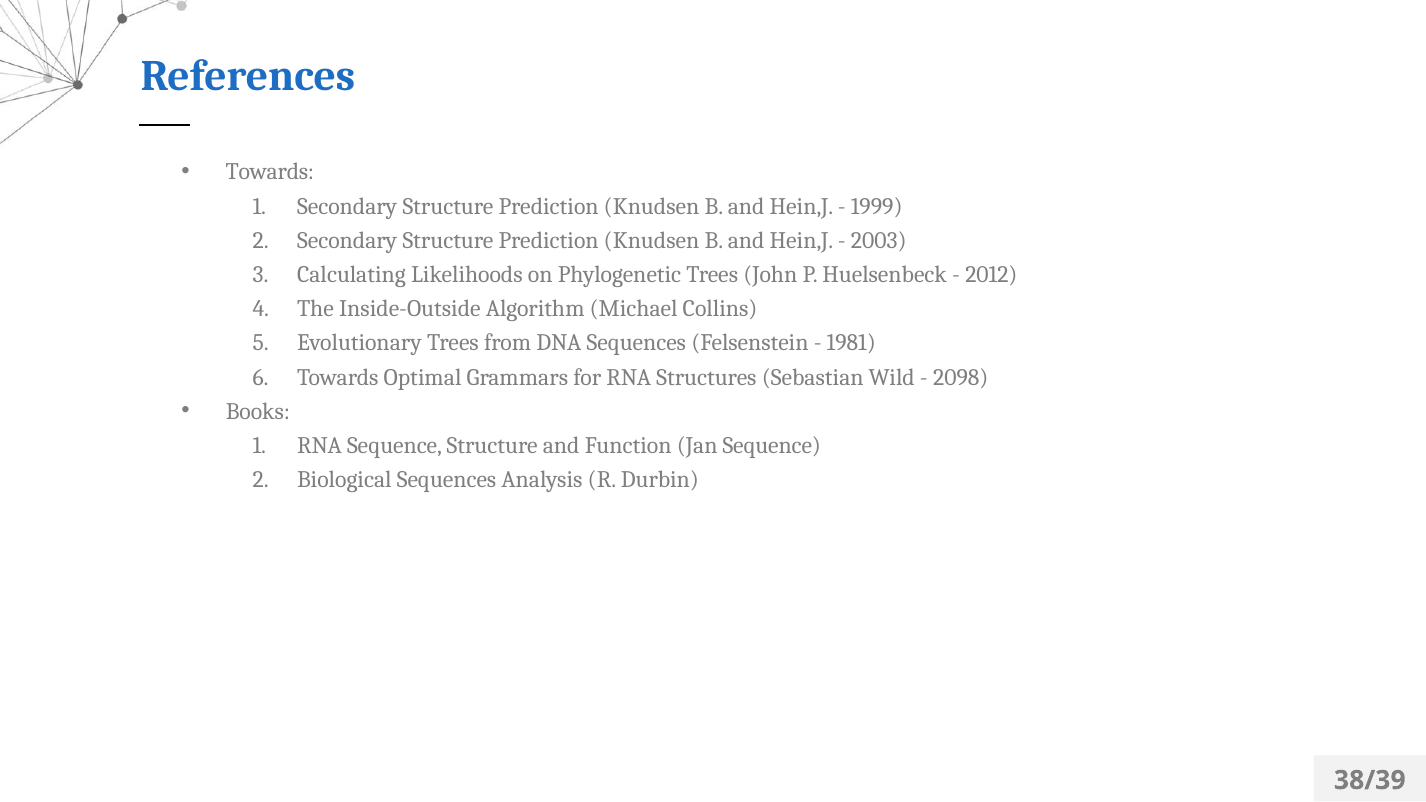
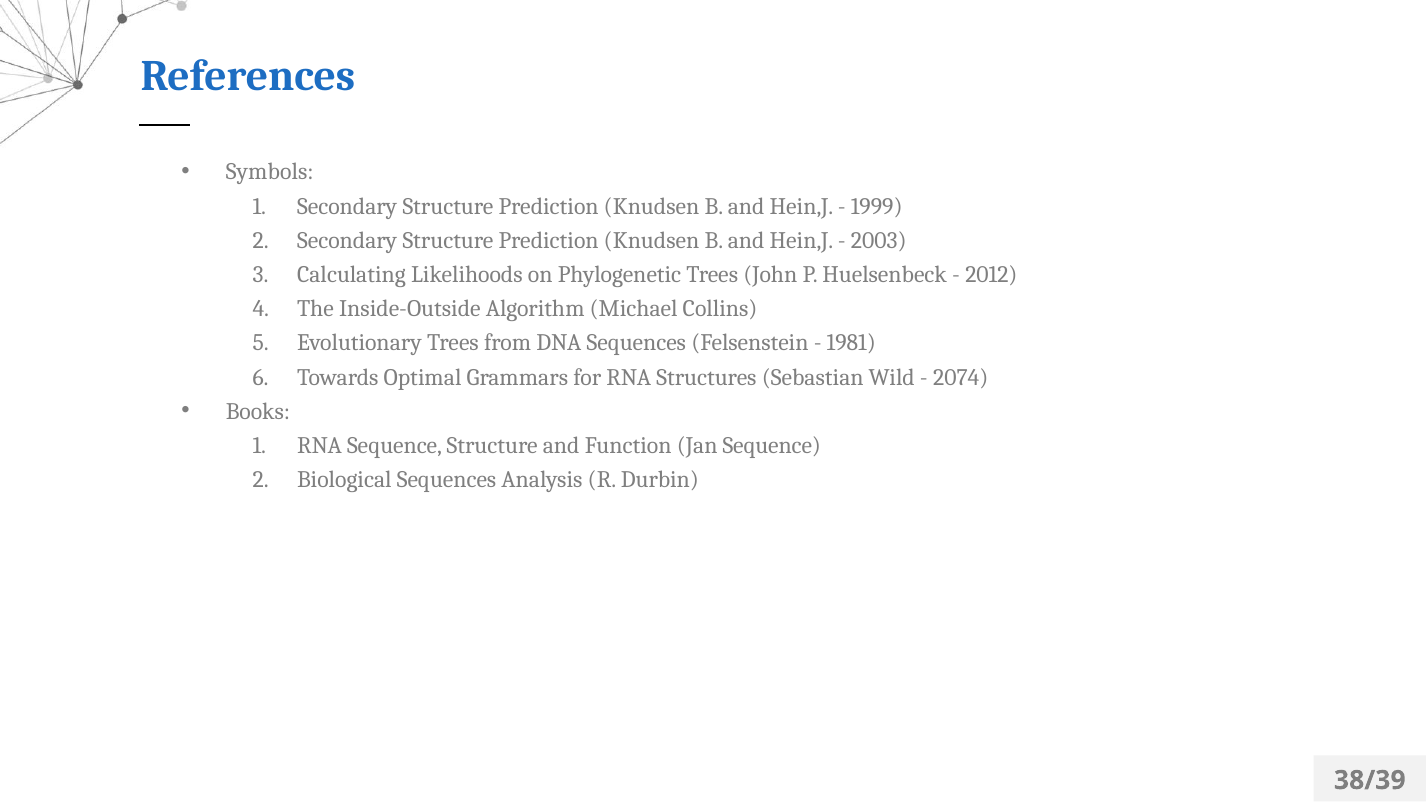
Towards at (270, 172): Towards -> Symbols
2098: 2098 -> 2074
